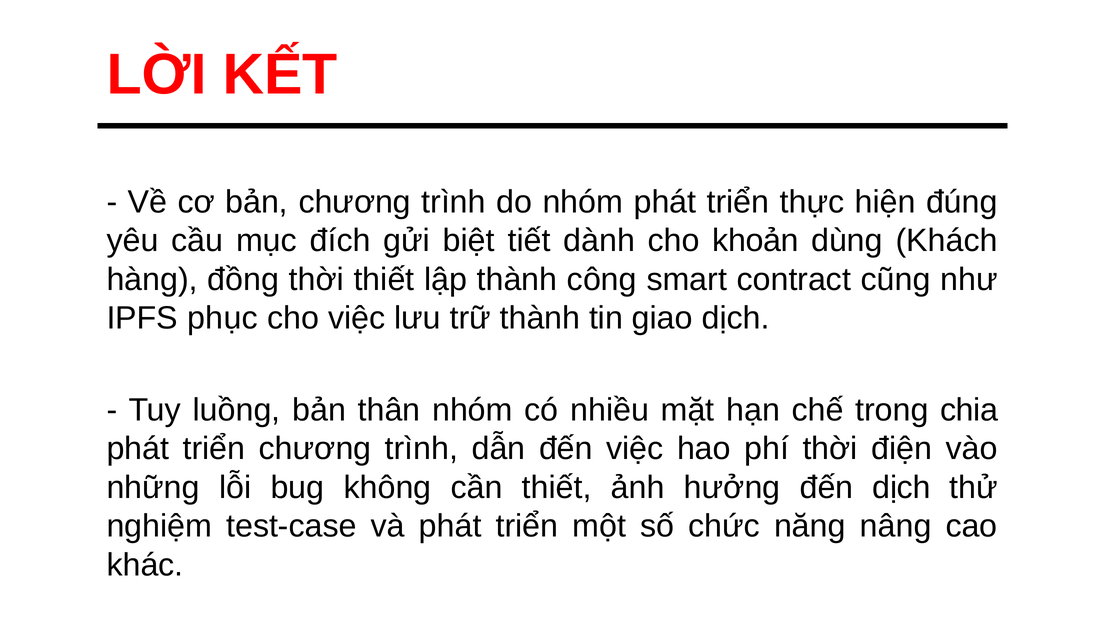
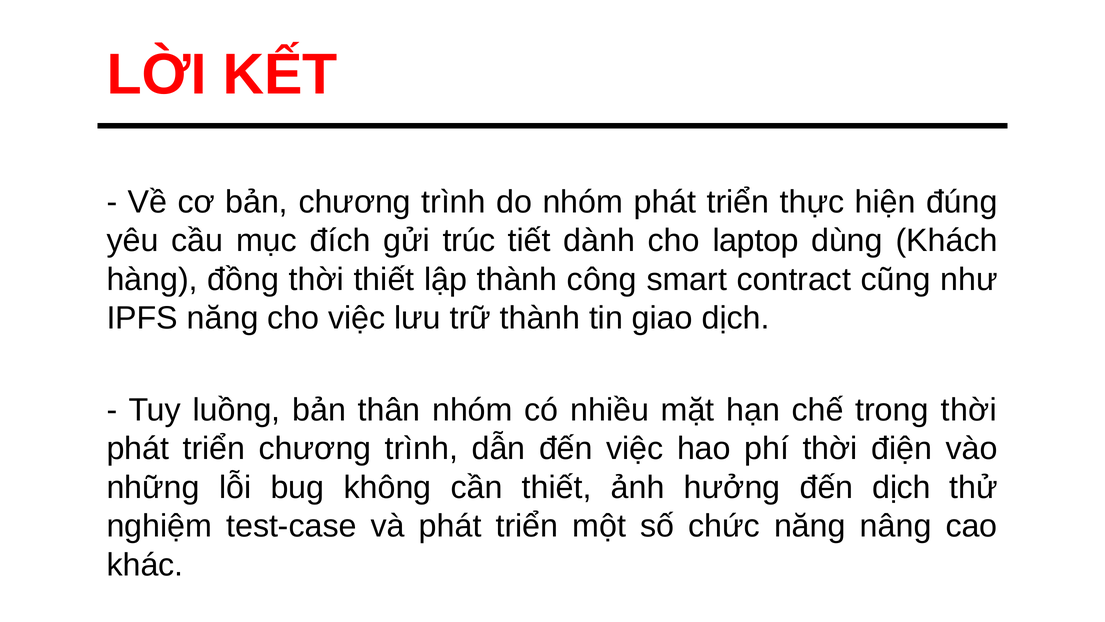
biệt: biệt -> trúc
khoản: khoản -> laptop
IPFS phục: phục -> năng
trong chia: chia -> thời
